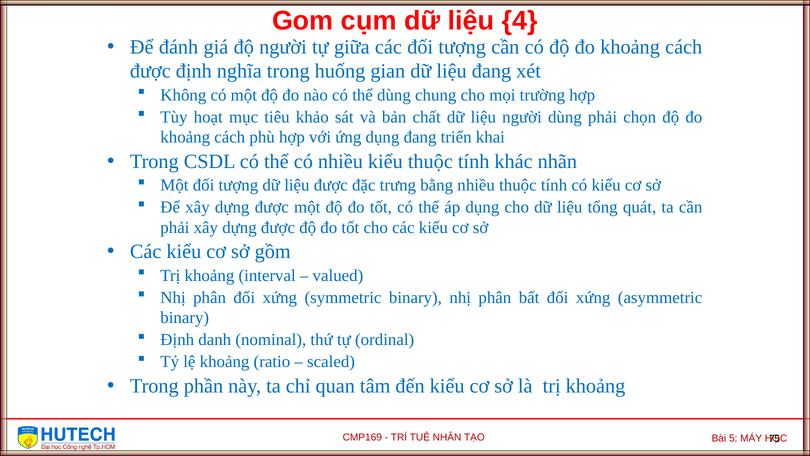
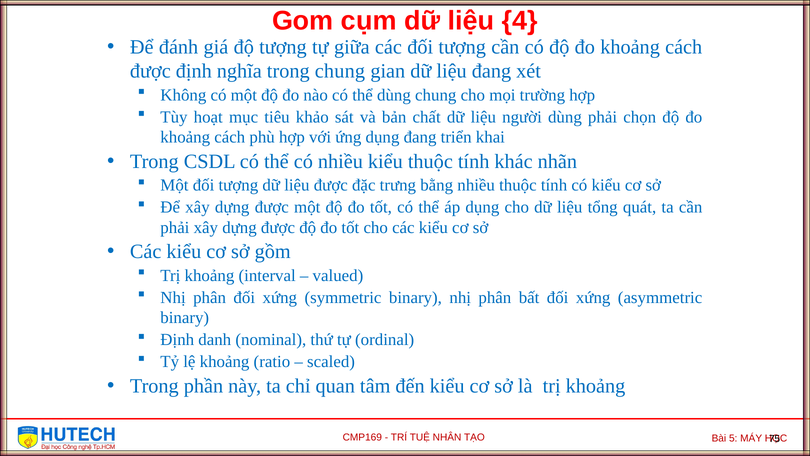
độ người: người -> tượng
trong huống: huống -> chung
